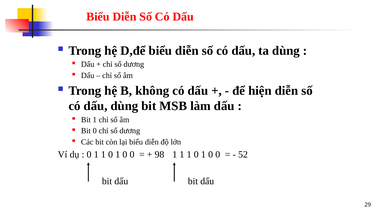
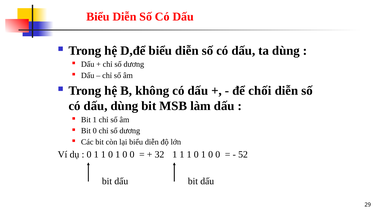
hiện: hiện -> chối
98: 98 -> 32
